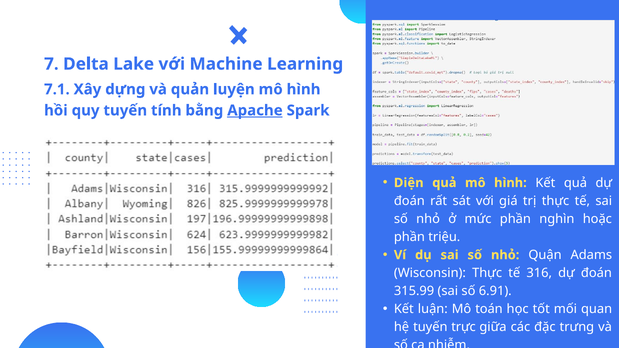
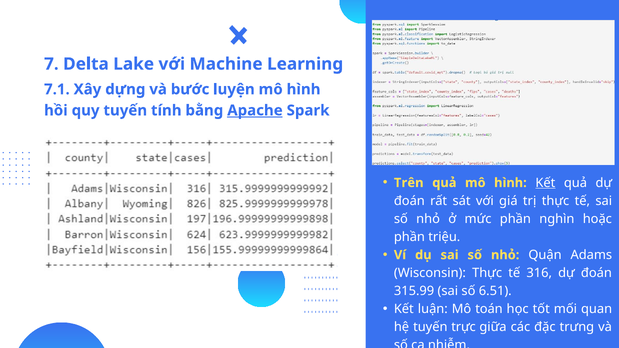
quản: quản -> bước
Diện: Diện -> Trên
Kết at (545, 183) underline: none -> present
6.91: 6.91 -> 6.51
